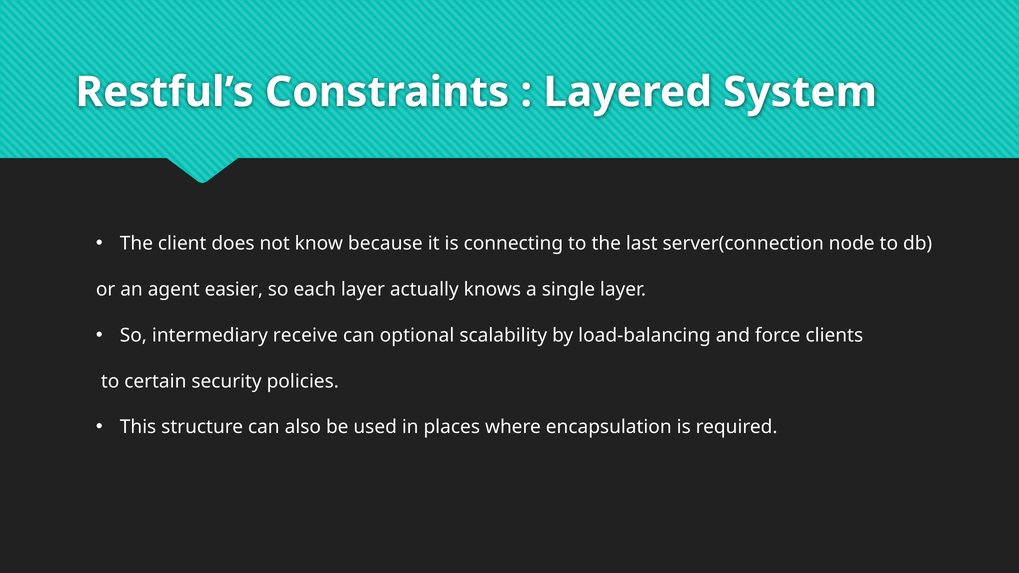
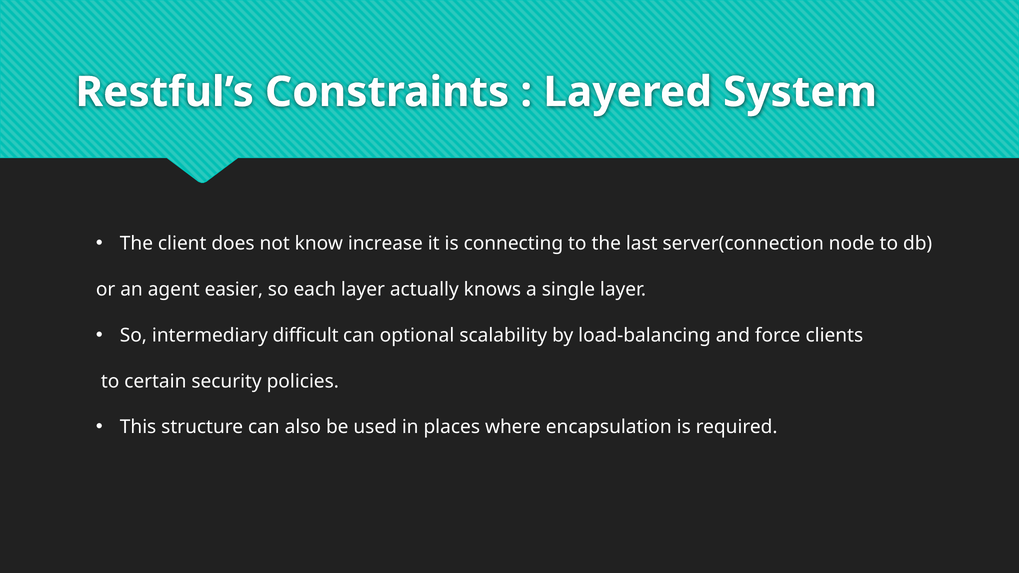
because: because -> increase
receive: receive -> difficult
